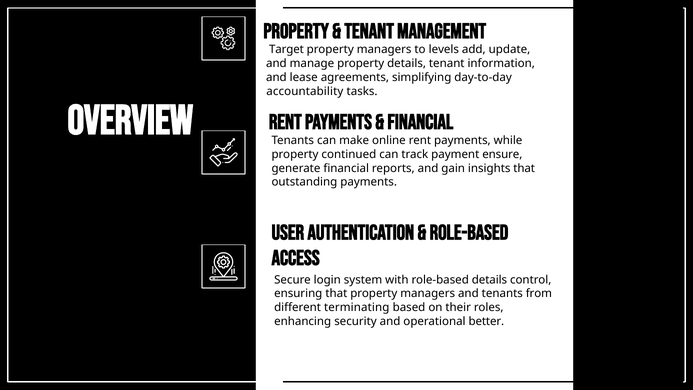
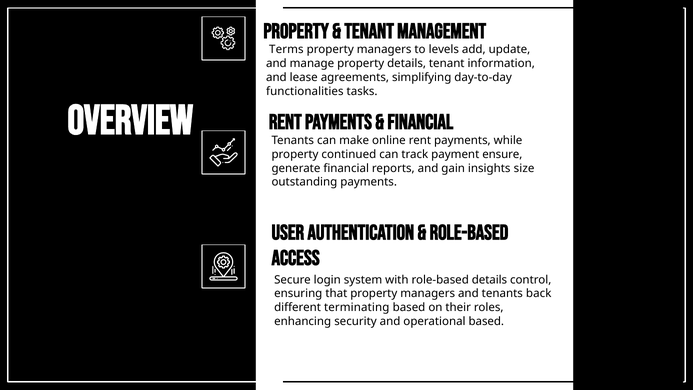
Target: Target -> Terms
accountability: accountability -> functionalities
insights that: that -> size
from: from -> back
operational better: better -> based
